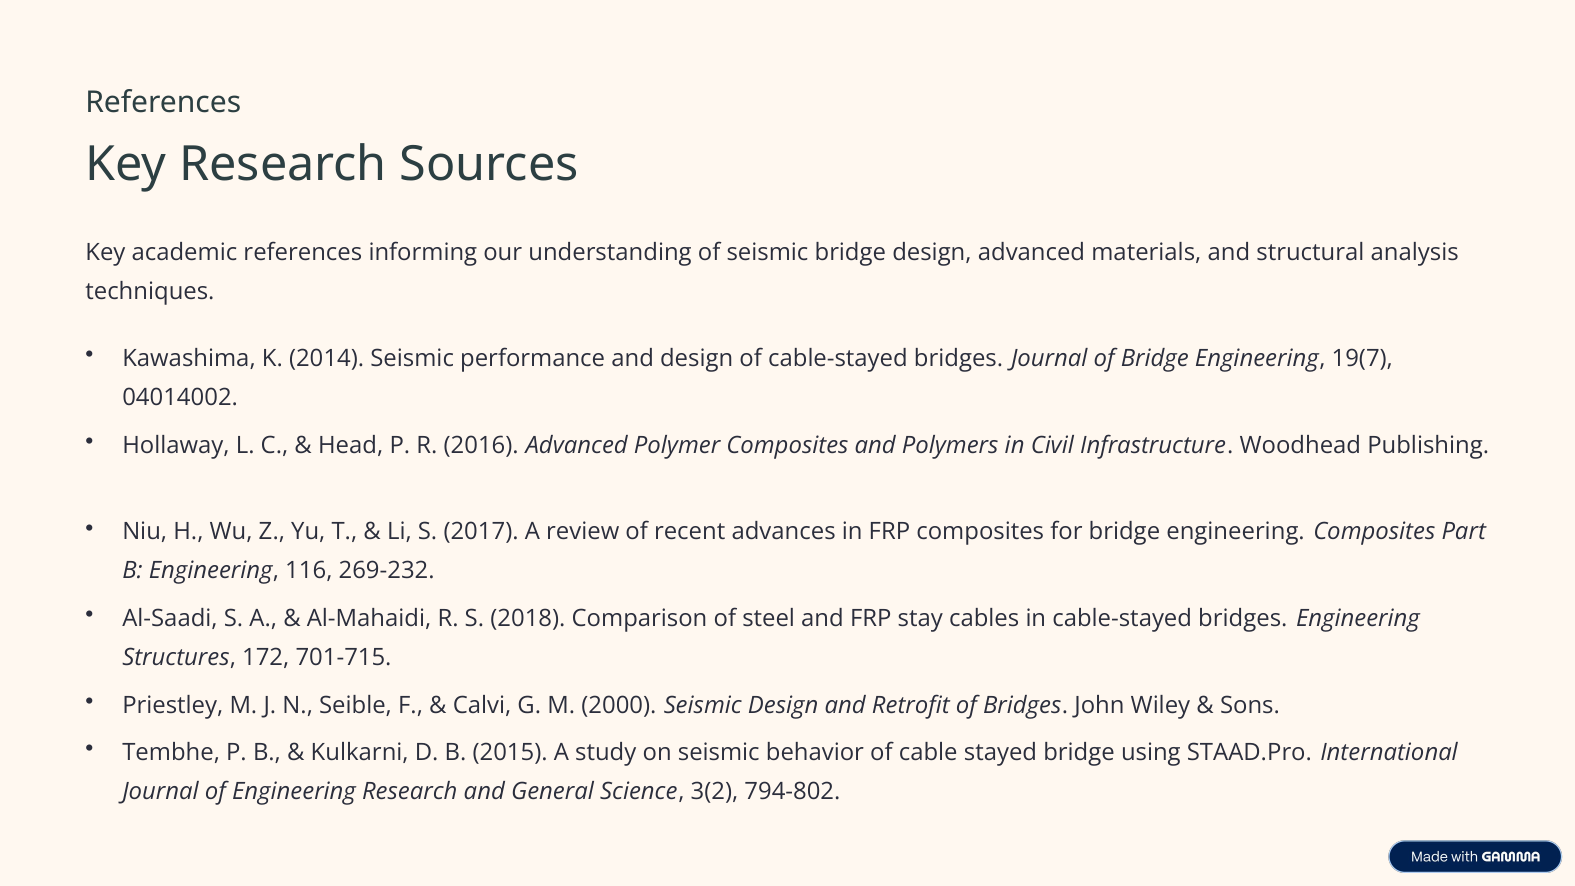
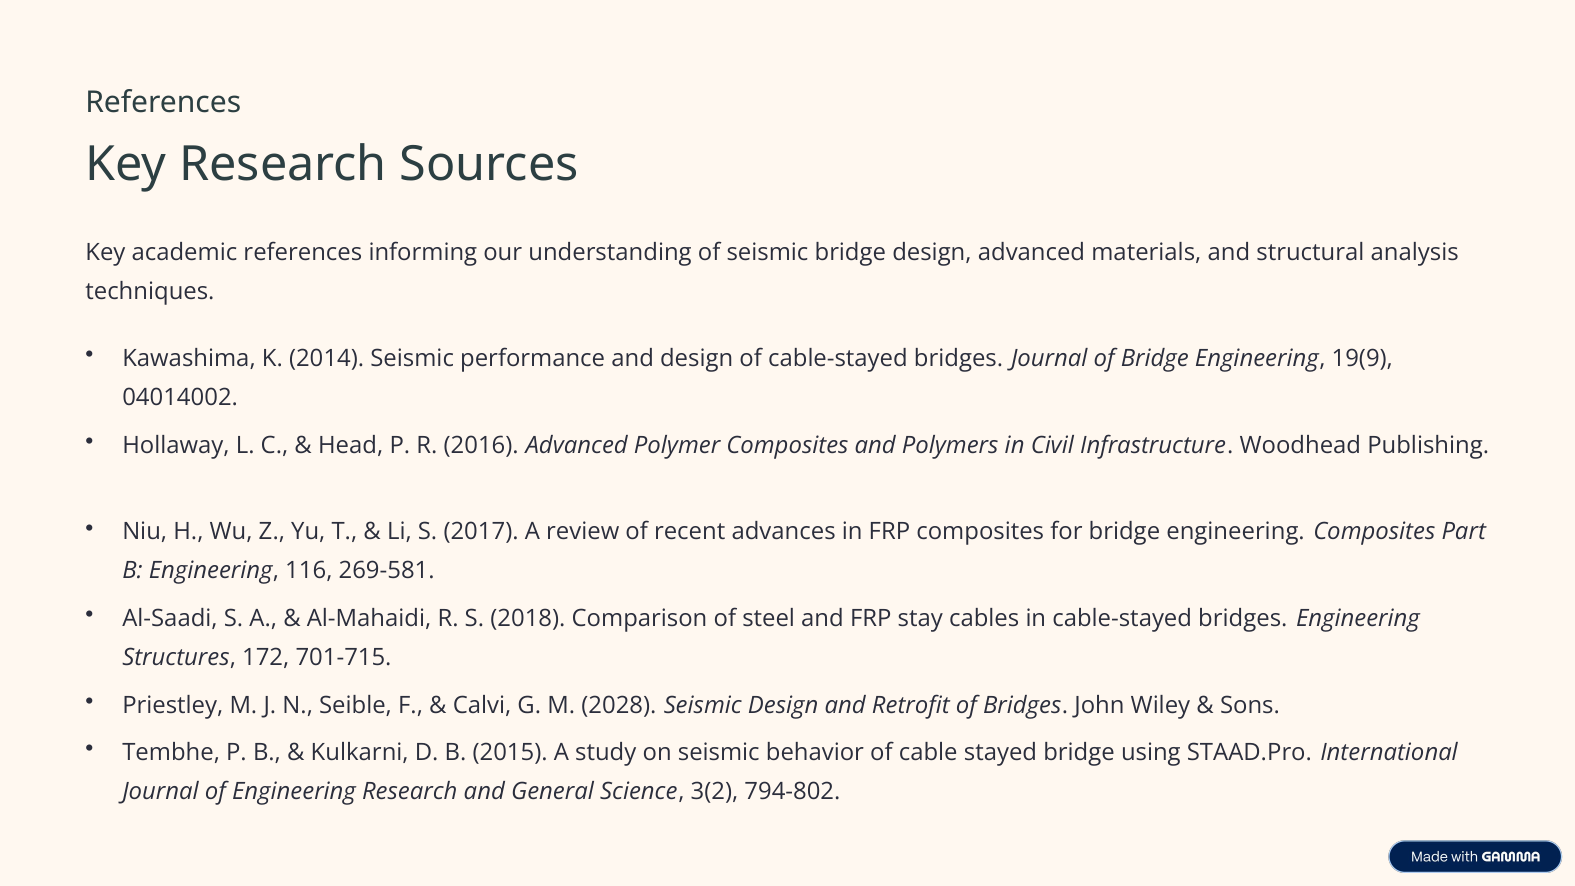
19(7: 19(7 -> 19(9
269-232: 269-232 -> 269-581
2000: 2000 -> 2028
